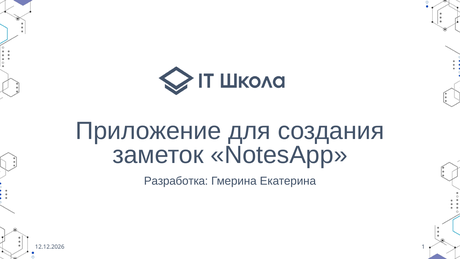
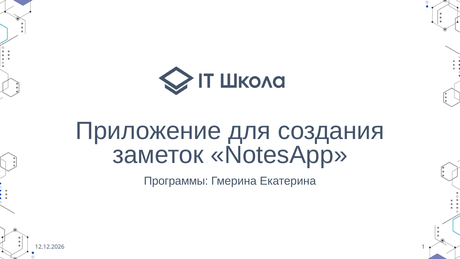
Разработка: Разработка -> Программы
